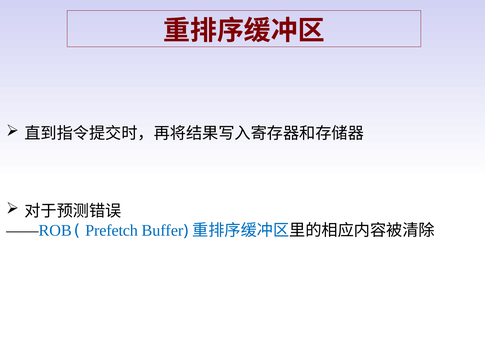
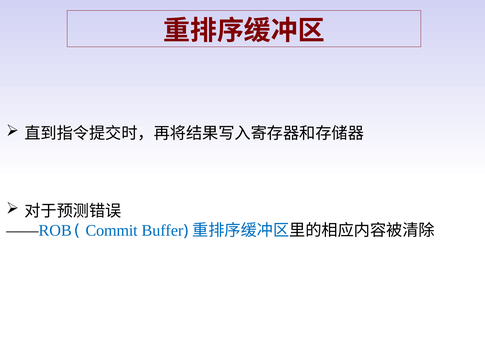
Prefetch: Prefetch -> Commit
